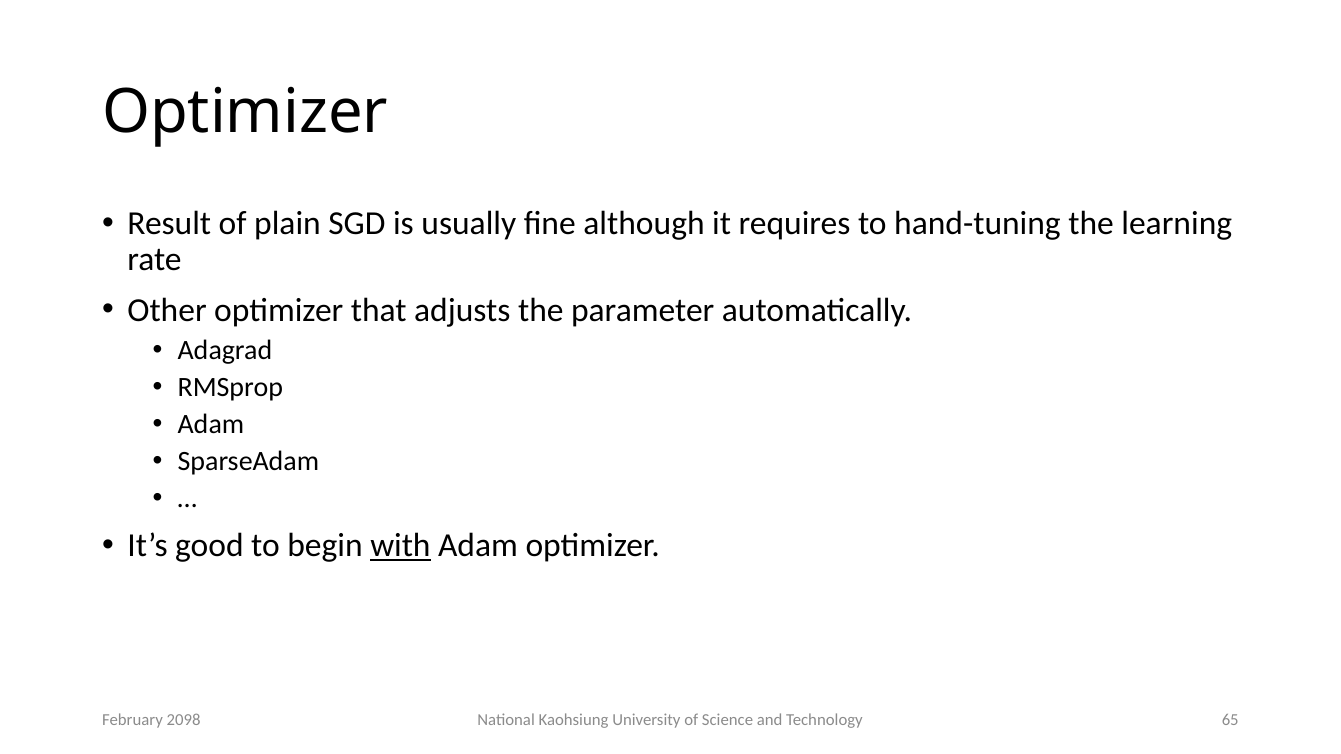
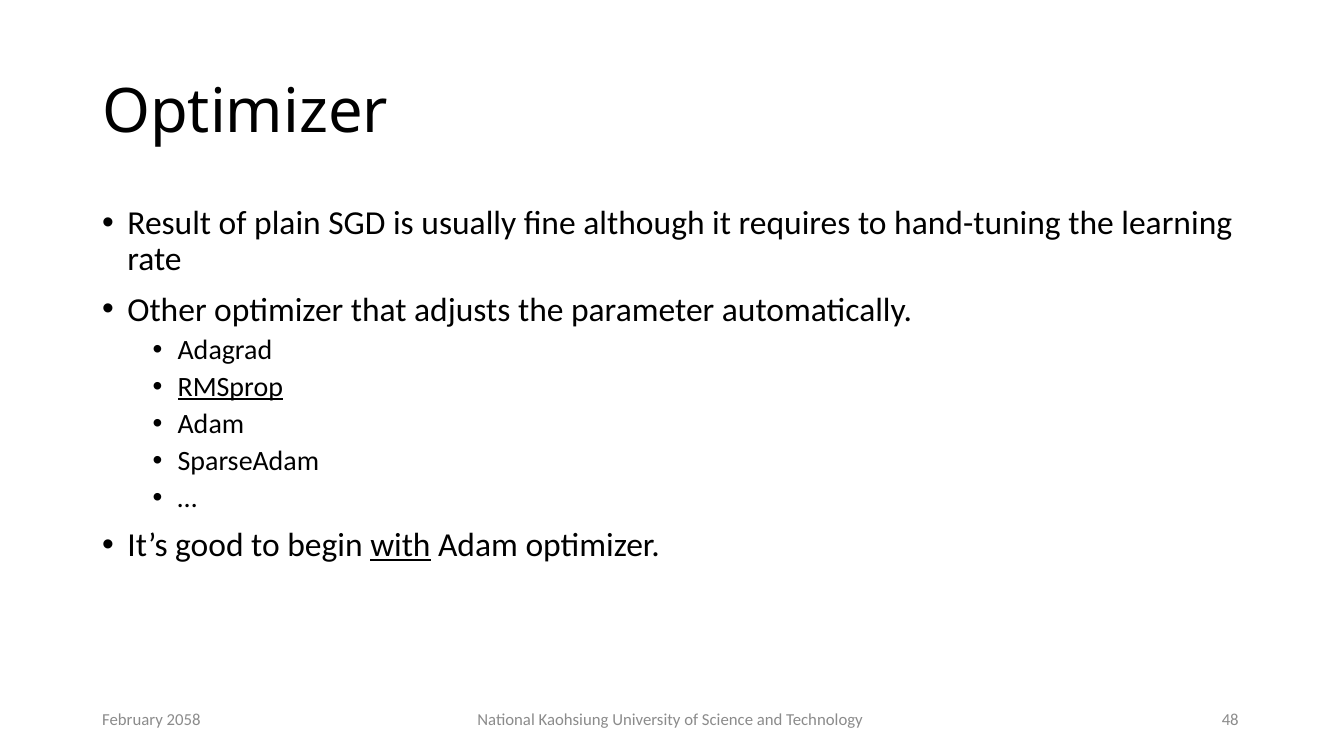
RMSprop underline: none -> present
65: 65 -> 48
2098: 2098 -> 2058
